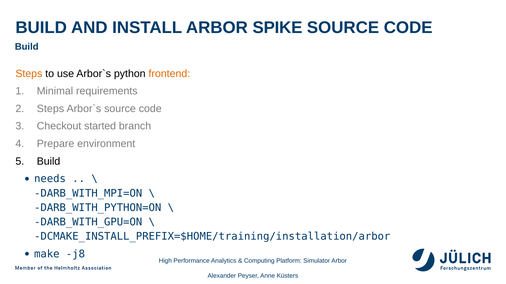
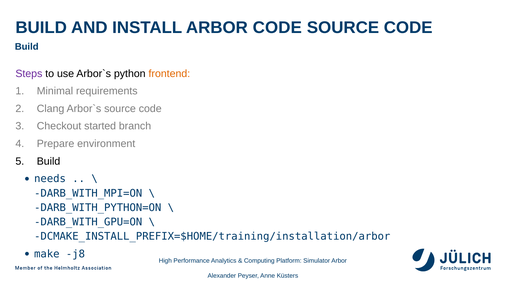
ARBOR SPIKE: SPIKE -> CODE
Steps at (29, 74) colour: orange -> purple
Steps at (50, 109): Steps -> Clang
